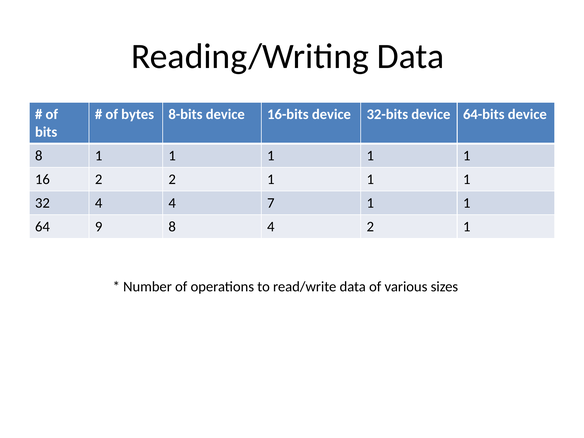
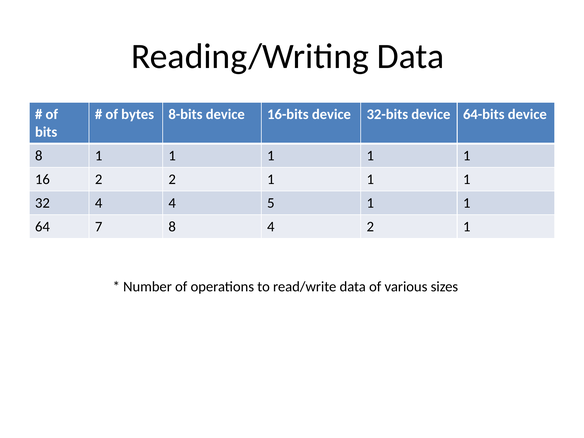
7: 7 -> 5
9: 9 -> 7
